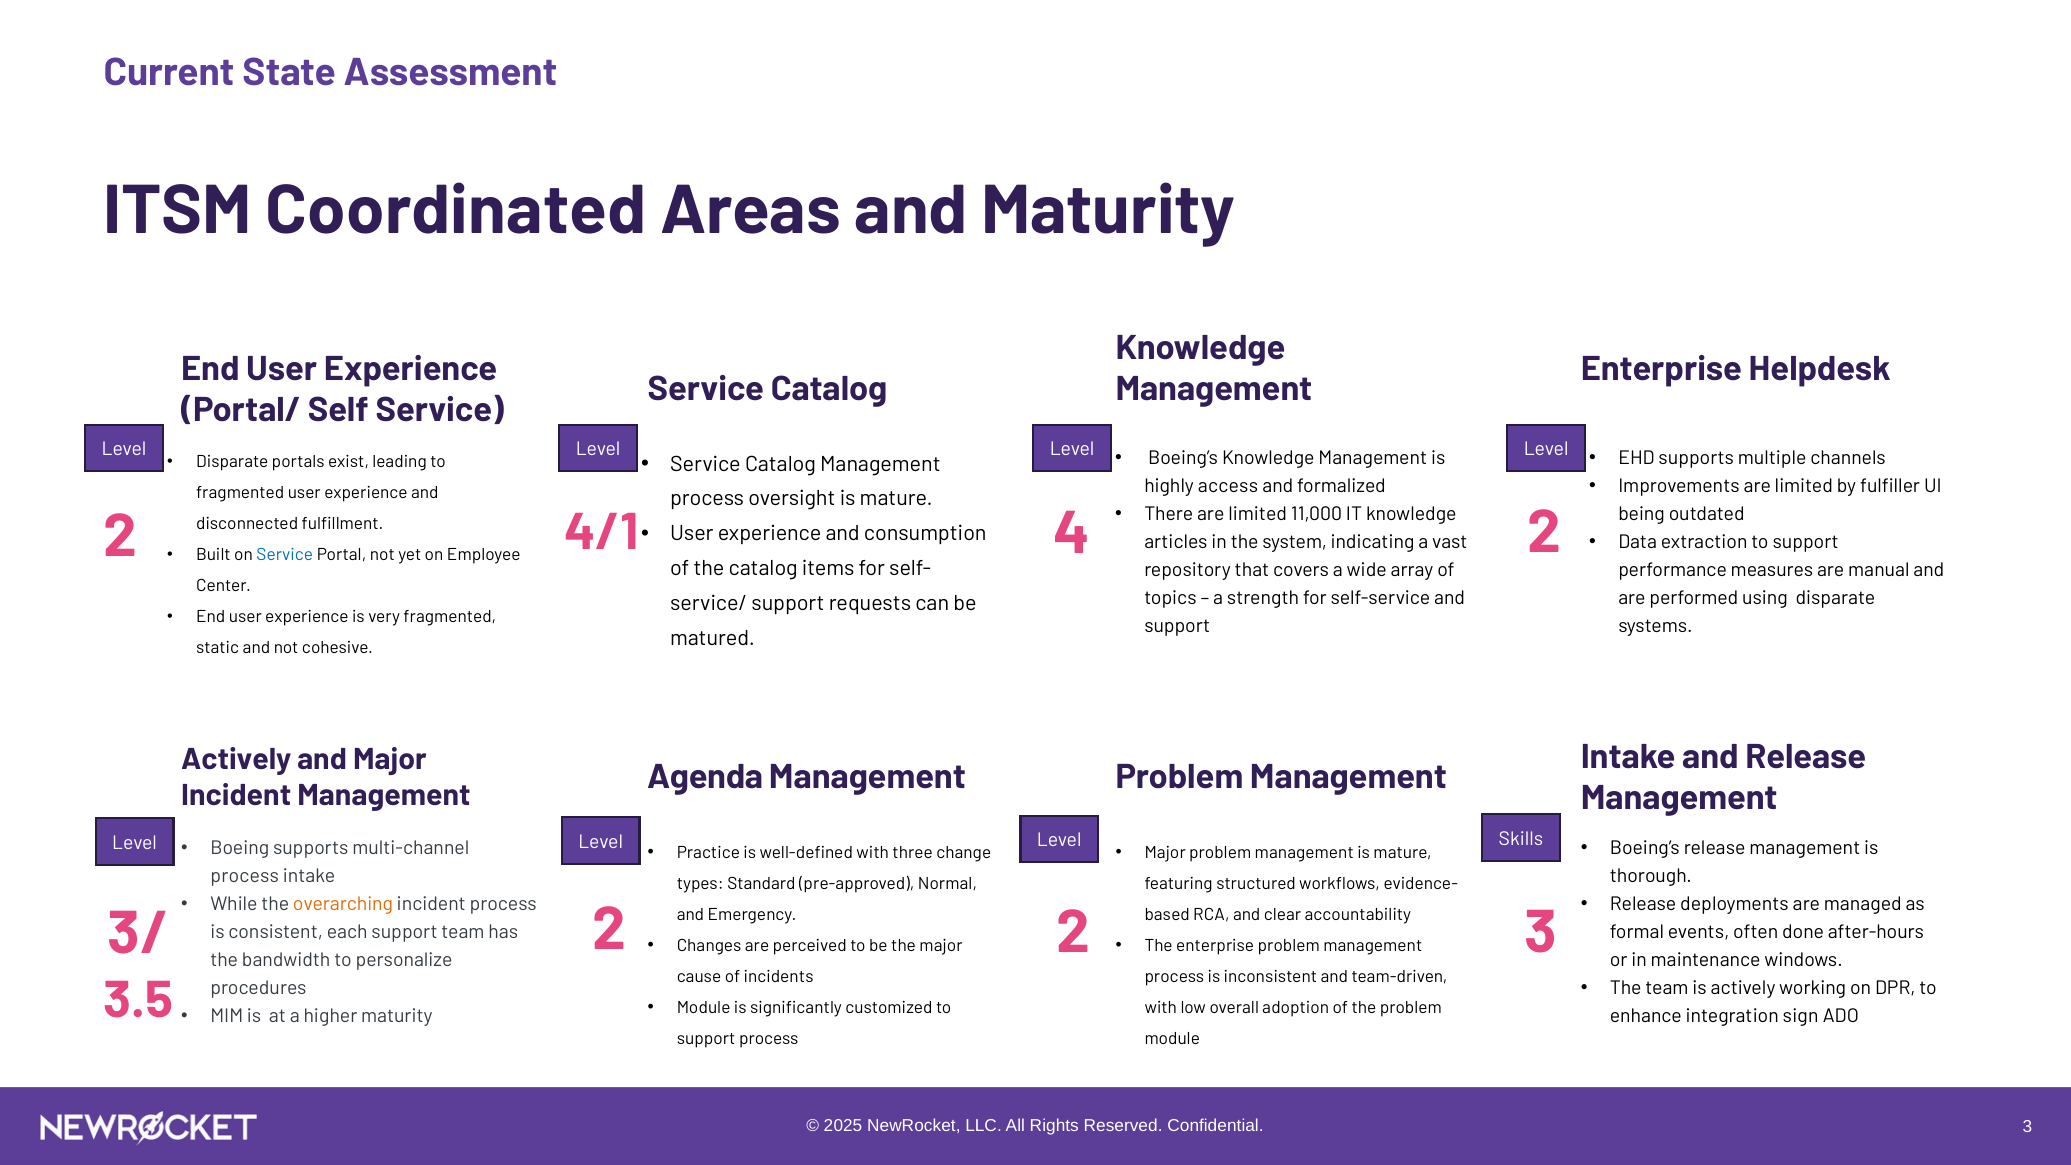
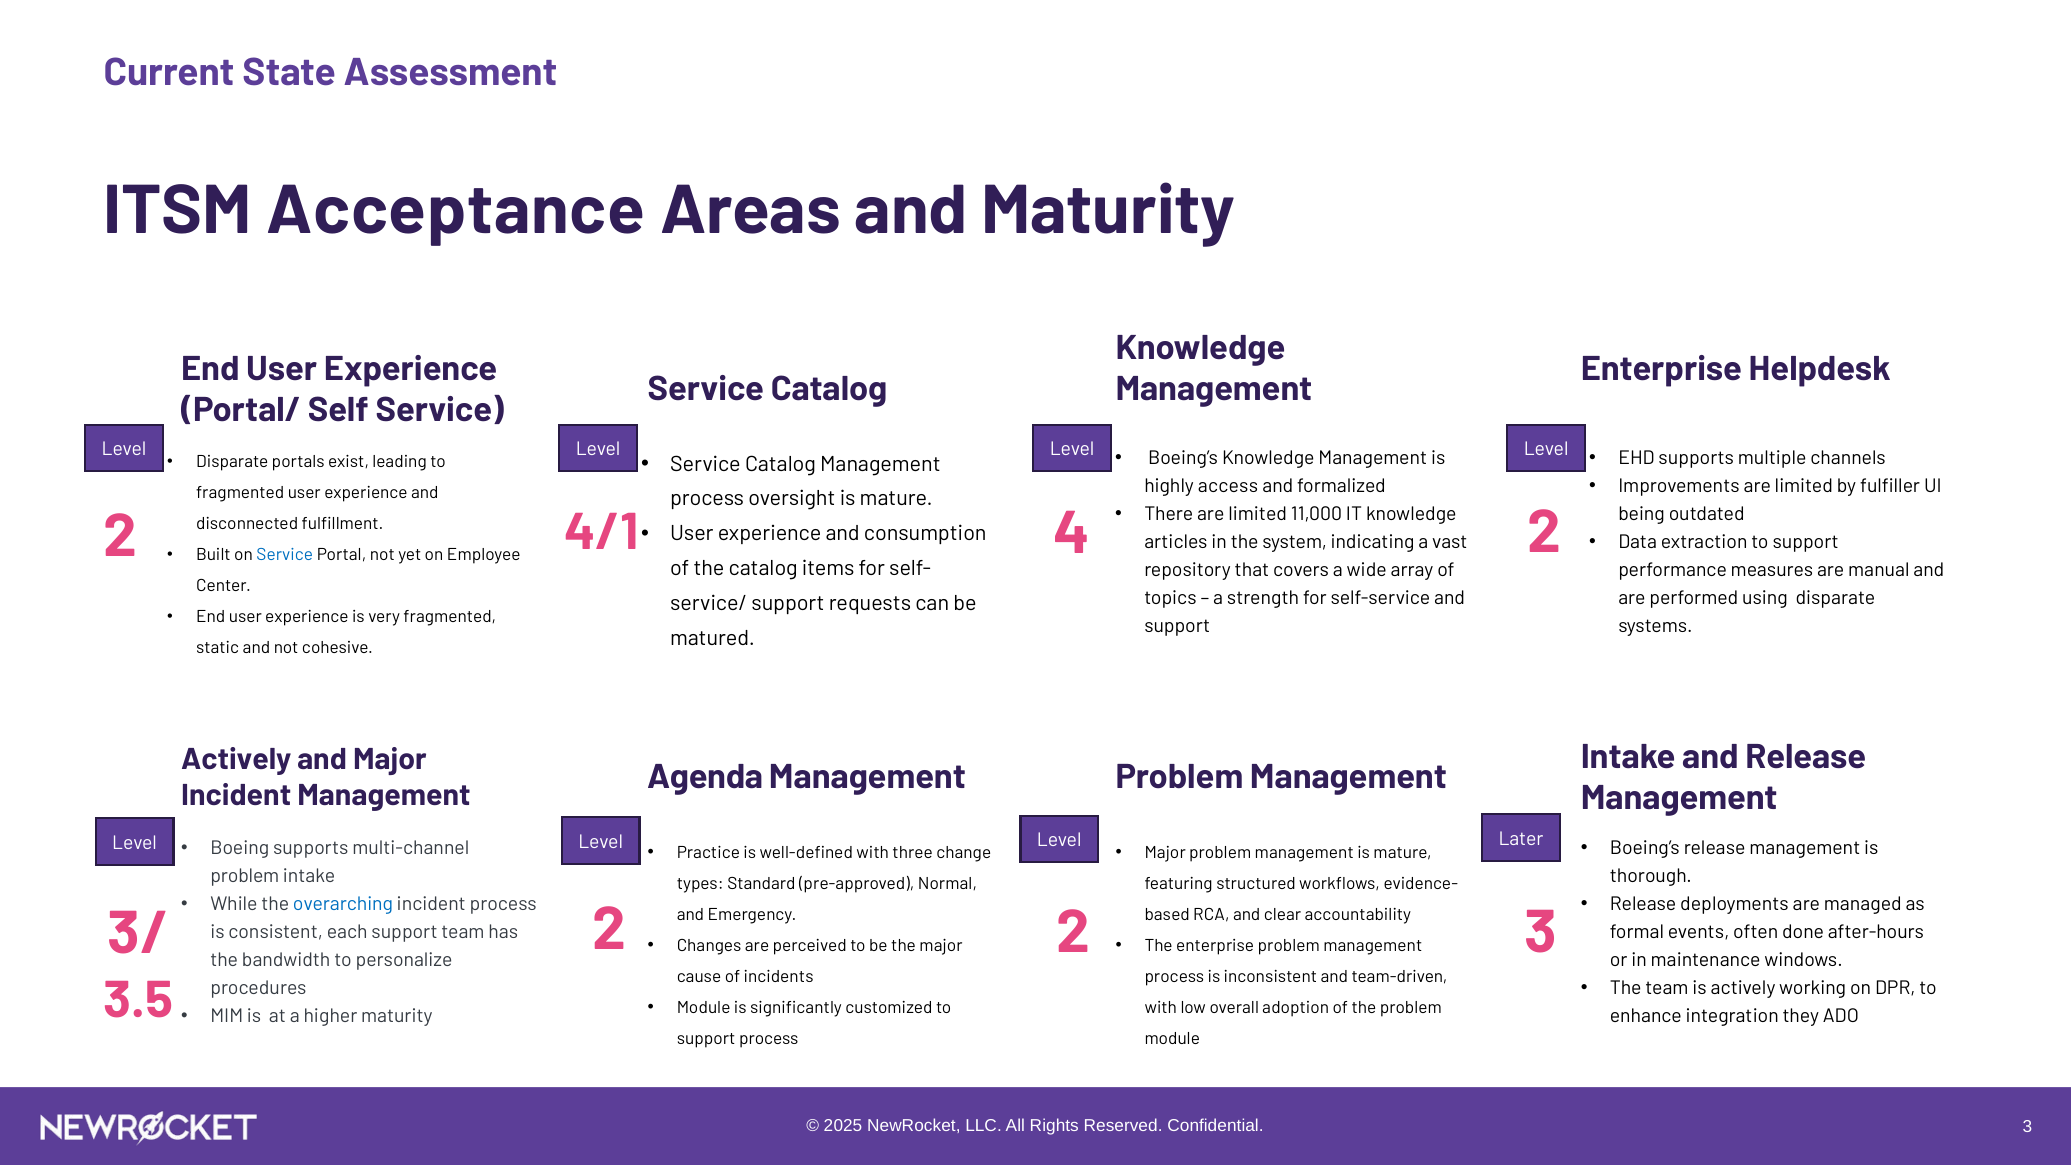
Coordinated: Coordinated -> Acceptance
Skills: Skills -> Later
process at (245, 877): process -> problem
overarching colour: orange -> blue
sign: sign -> they
